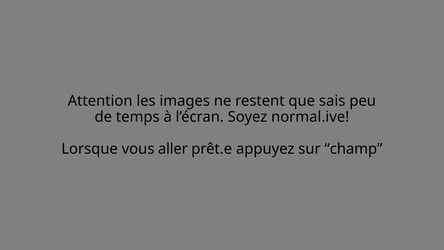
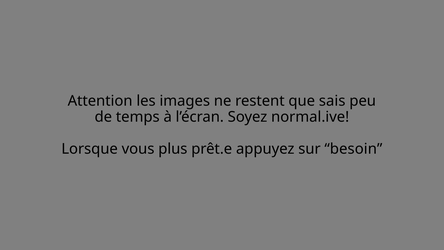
aller: aller -> plus
champ: champ -> besoin
